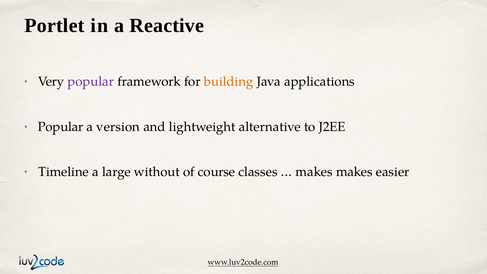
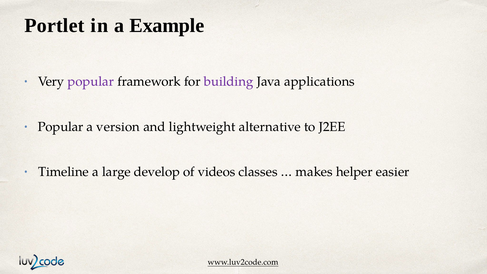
Reactive: Reactive -> Example
building colour: orange -> purple
without: without -> develop
course: course -> videos
makes makes: makes -> helper
